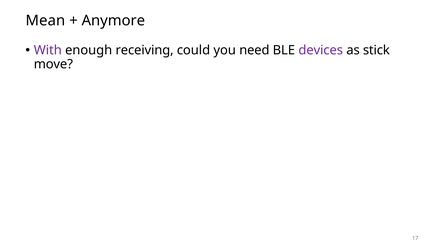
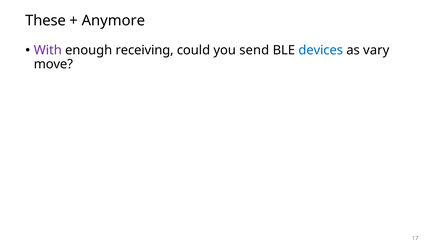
Mean: Mean -> These
need: need -> send
devices colour: purple -> blue
stick: stick -> vary
